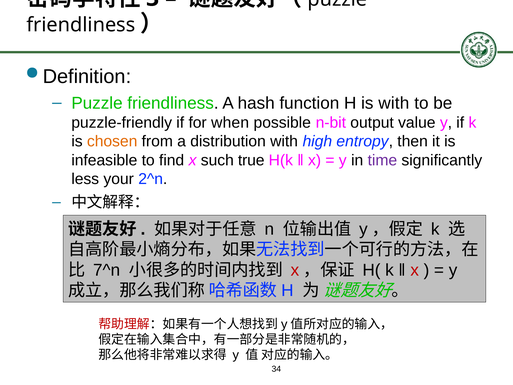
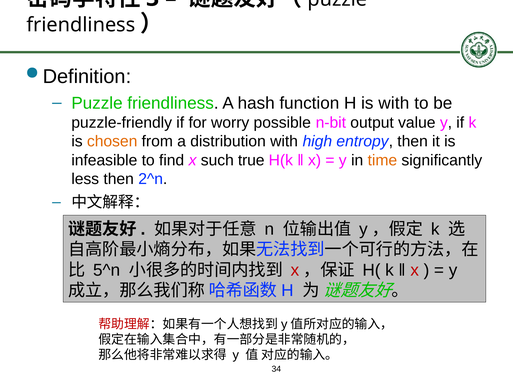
when: when -> worry
time colour: purple -> orange
less your: your -> then
7^n: 7^n -> 5^n
